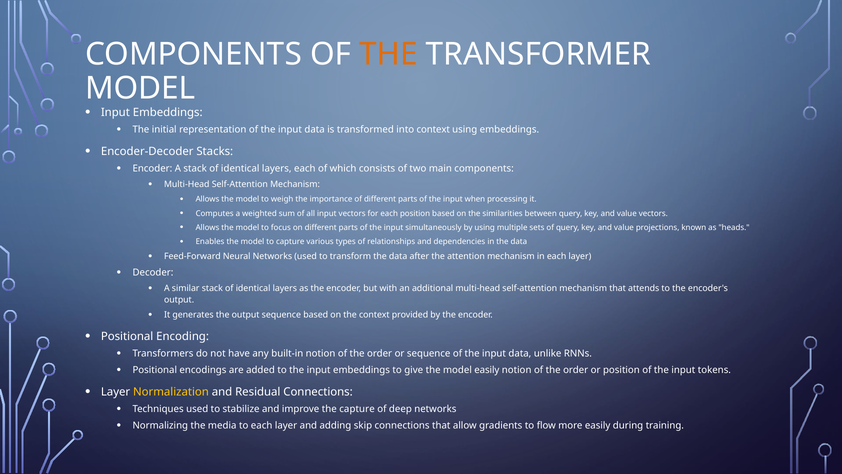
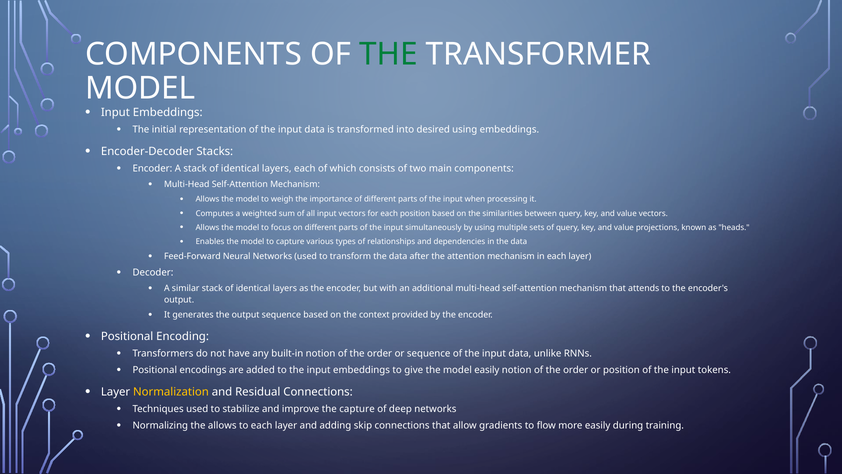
THE at (389, 54) colour: orange -> green
into context: context -> desired
the media: media -> allows
